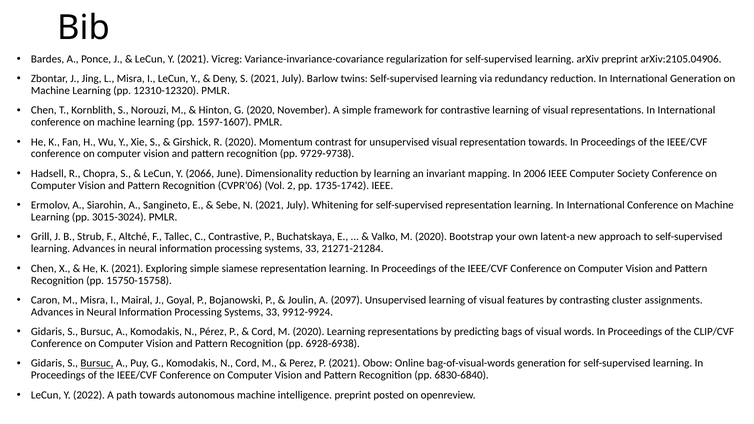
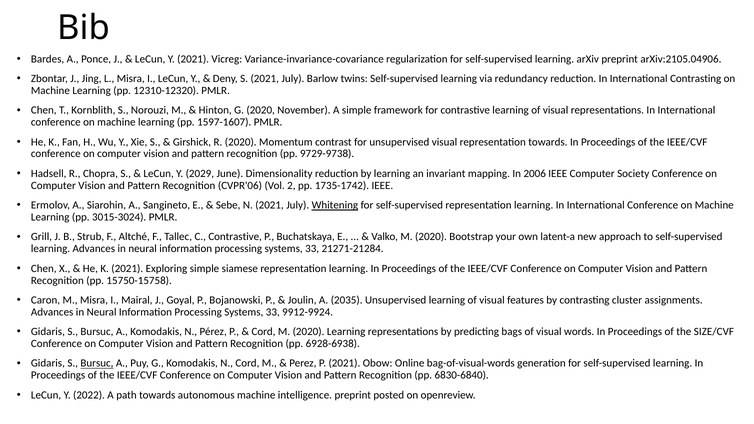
International Generation: Generation -> Contrasting
2066: 2066 -> 2029
Whitening underline: none -> present
2097: 2097 -> 2035
CLIP/CVF: CLIP/CVF -> SIZE/CVF
